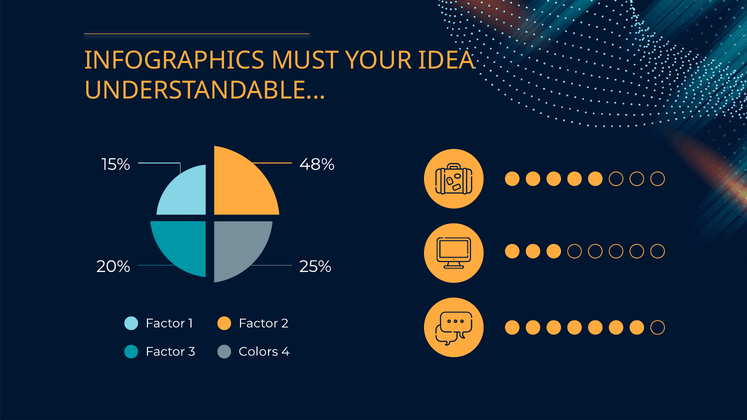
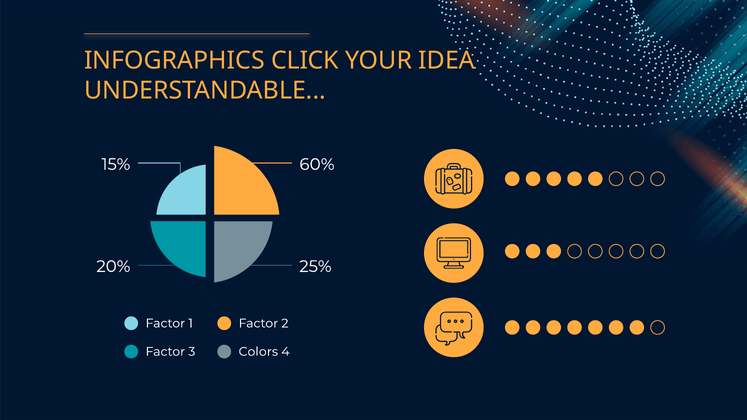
MUST: MUST -> CLICK
48%: 48% -> 60%
